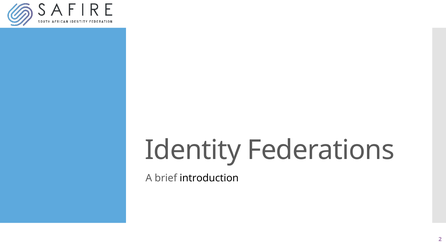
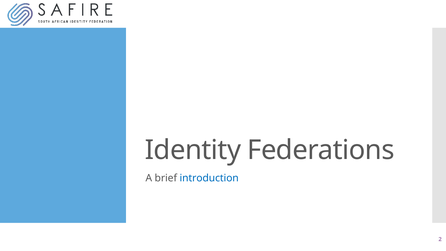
introduction colour: black -> blue
